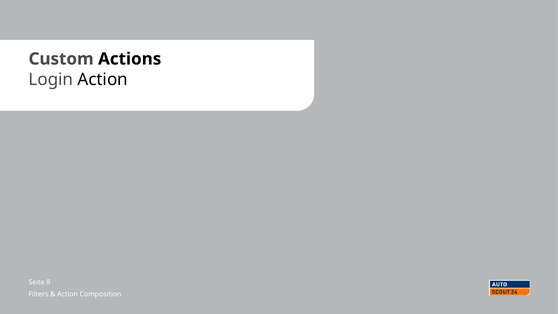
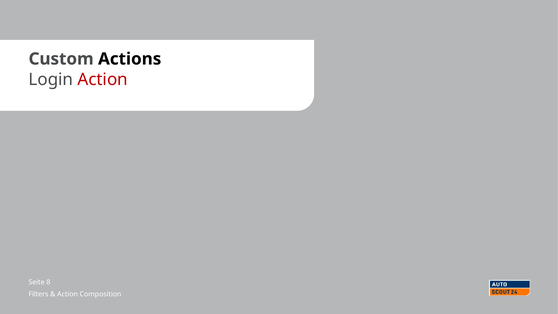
Action at (103, 79) colour: black -> red
